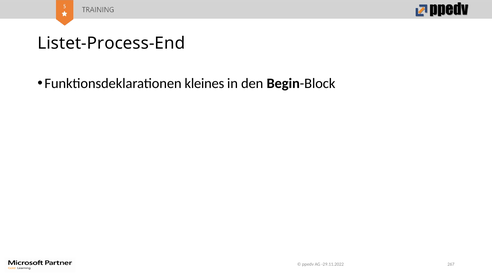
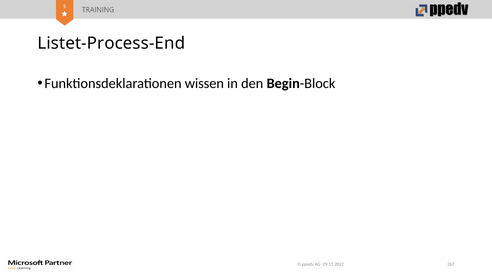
kleines: kleines -> wissen
